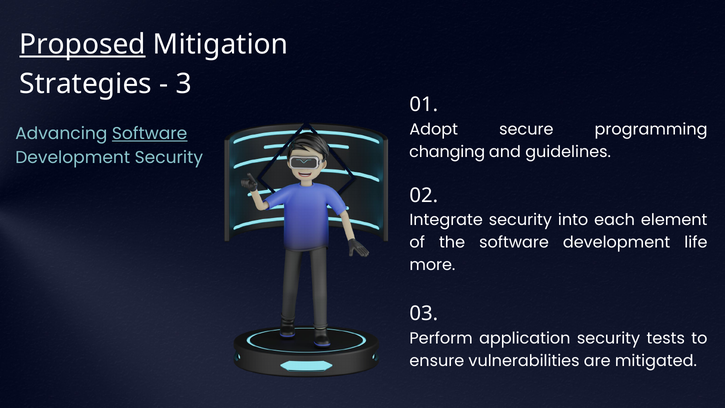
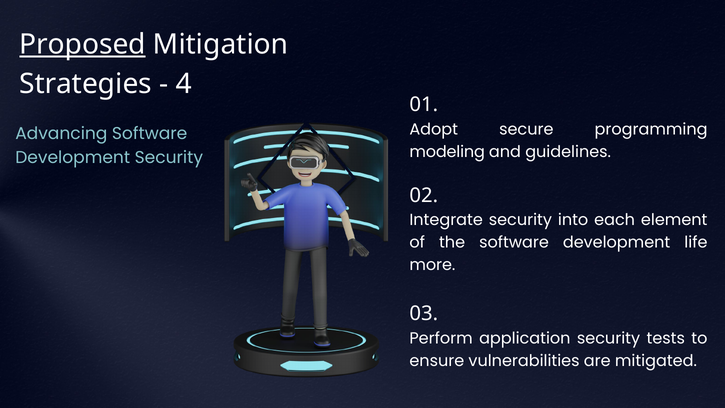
3: 3 -> 4
Software at (150, 134) underline: present -> none
changing: changing -> modeling
